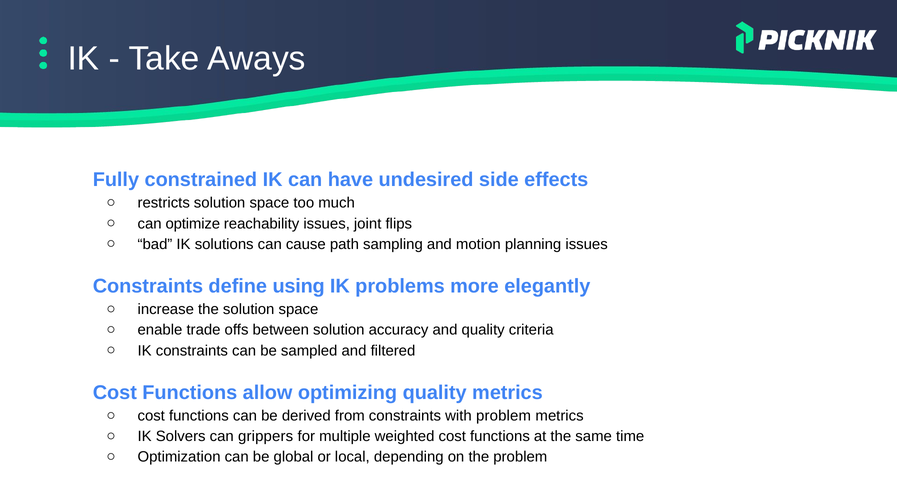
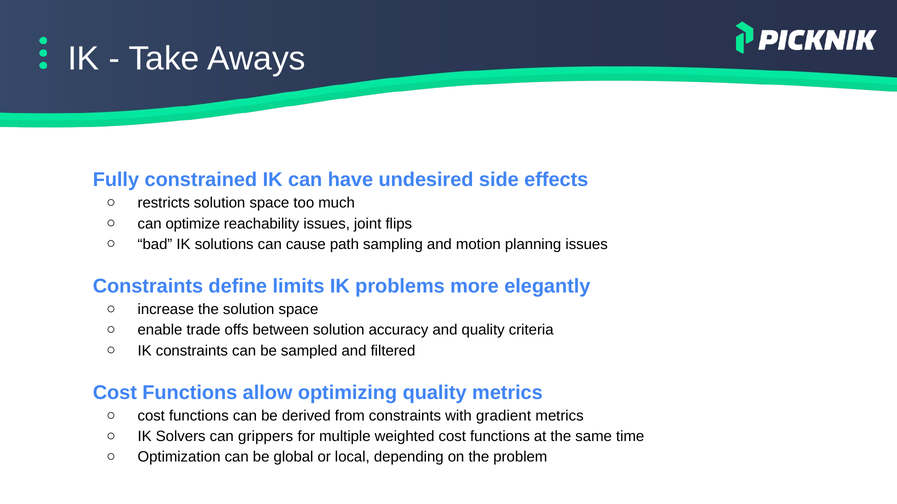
using: using -> limits
with problem: problem -> gradient
